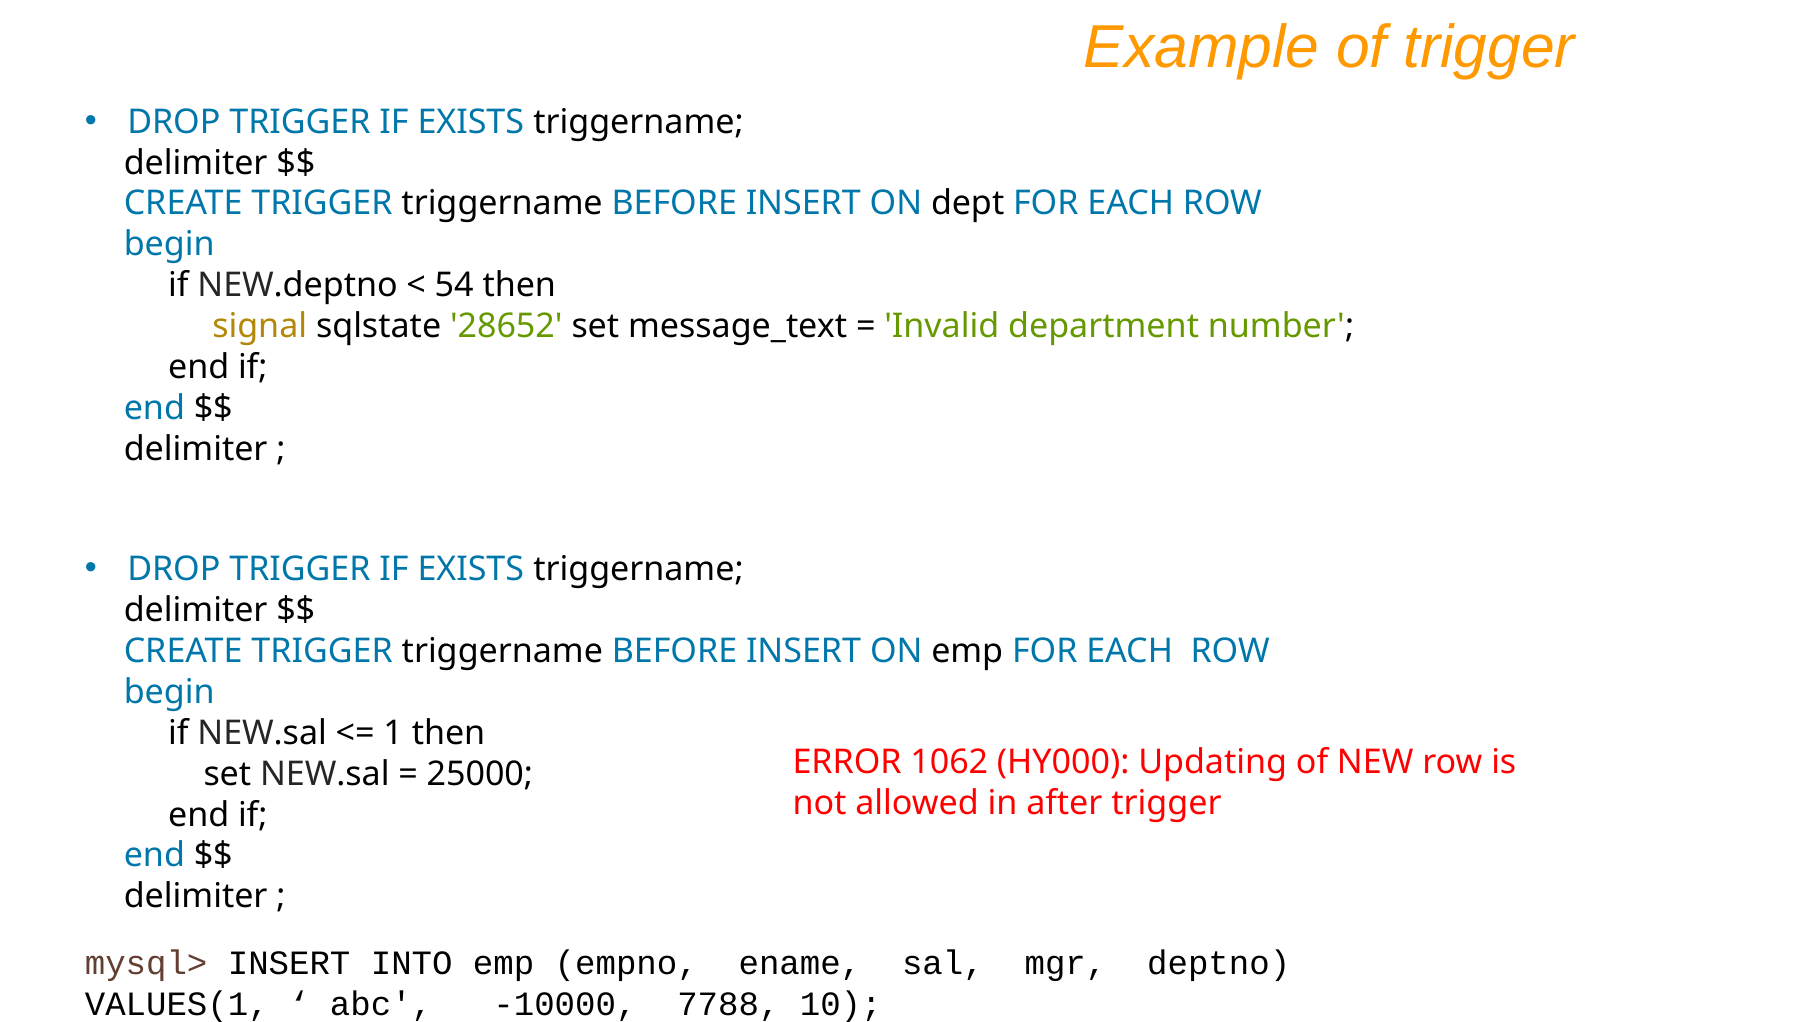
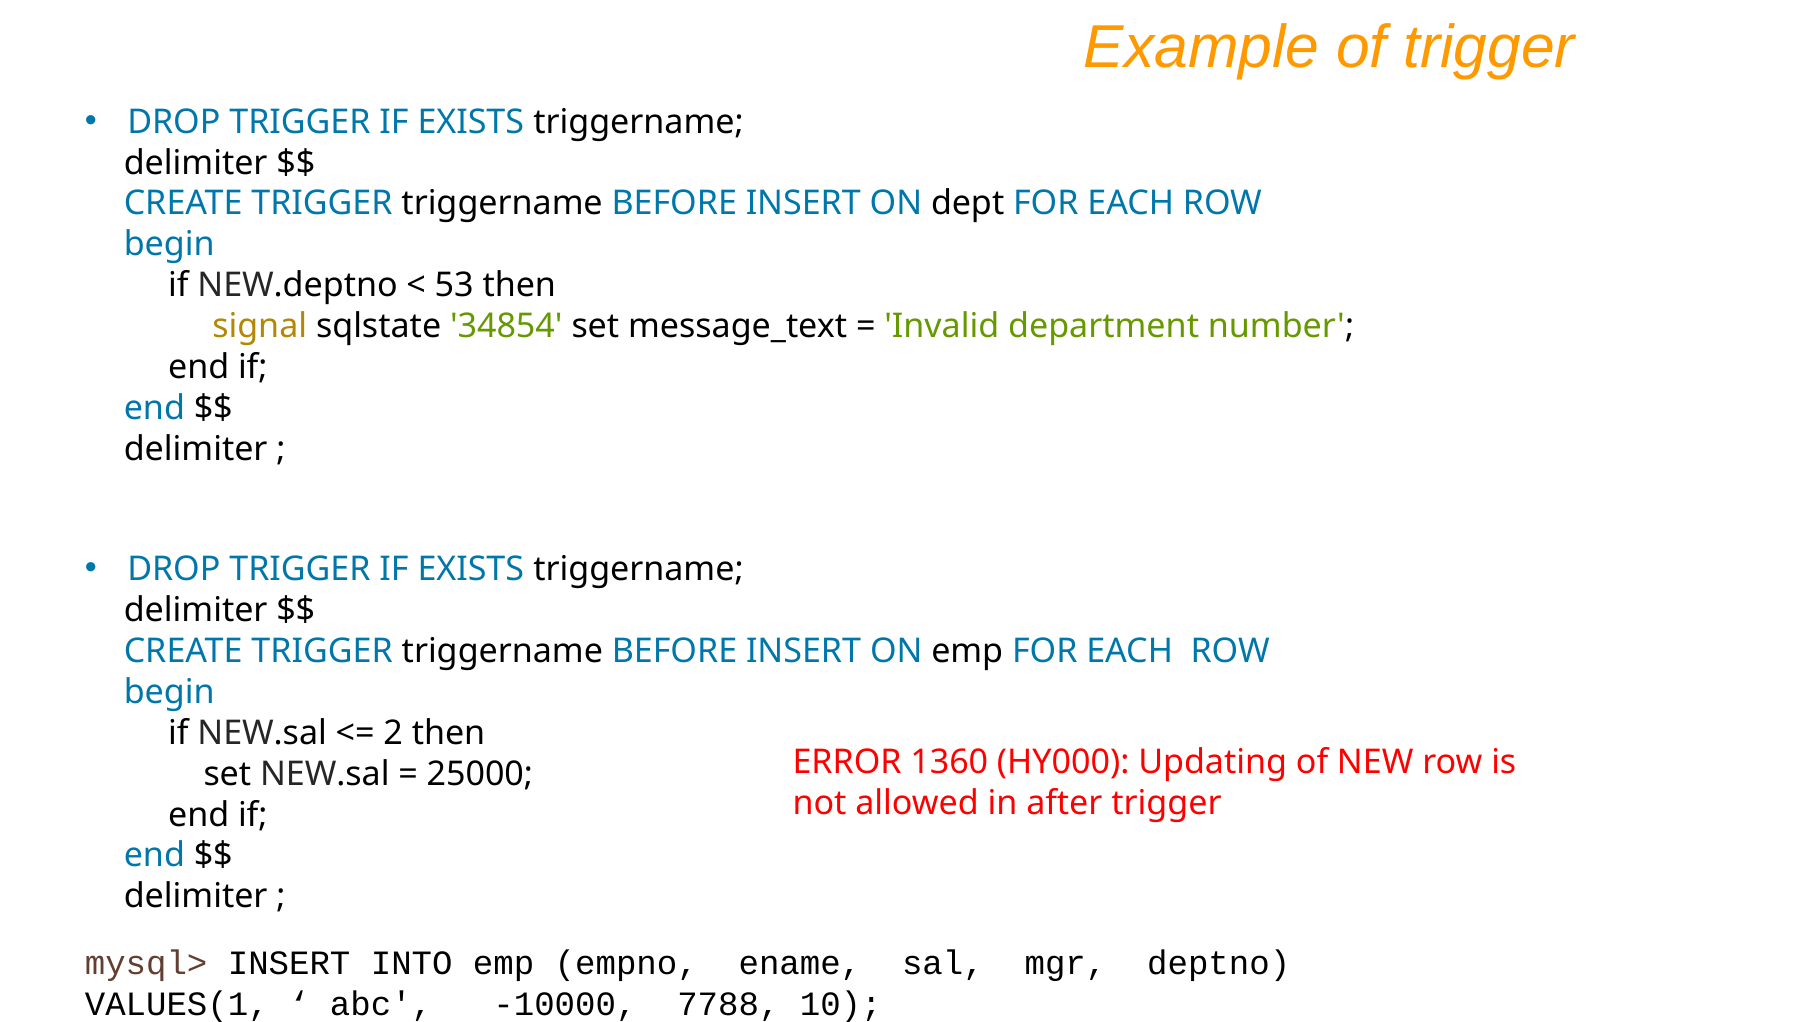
54: 54 -> 53
28652: 28652 -> 34854
1: 1 -> 2
1062: 1062 -> 1360
